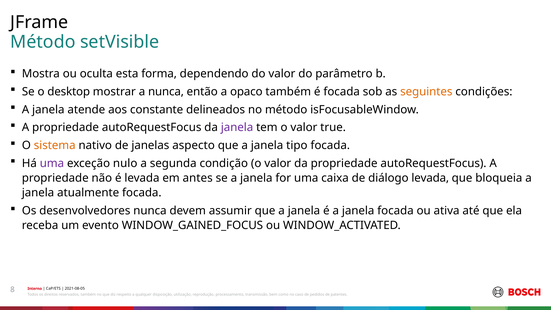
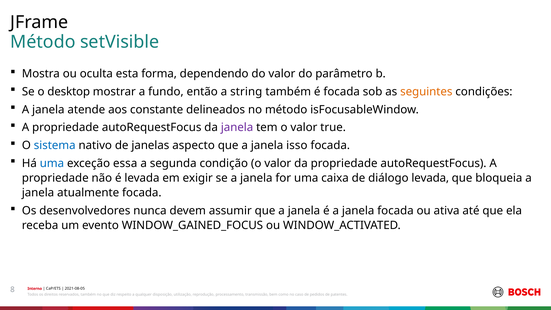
a nunca: nunca -> fundo
opaco: opaco -> string
sistema colour: orange -> blue
tipo: tipo -> isso
uma at (52, 163) colour: purple -> blue
nulo: nulo -> essa
antes: antes -> exigir
